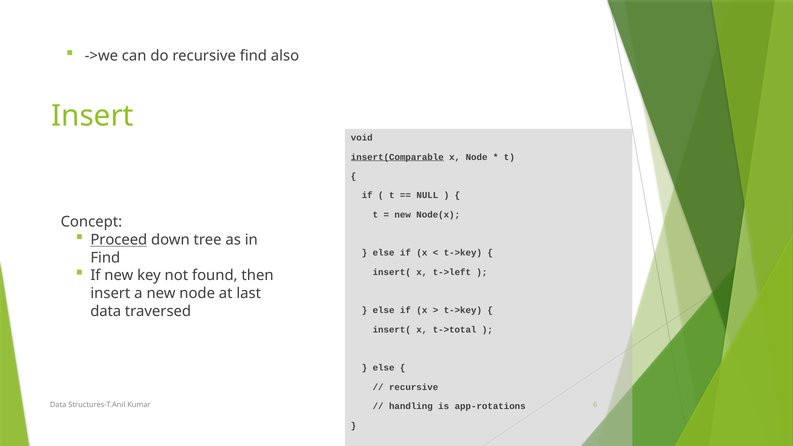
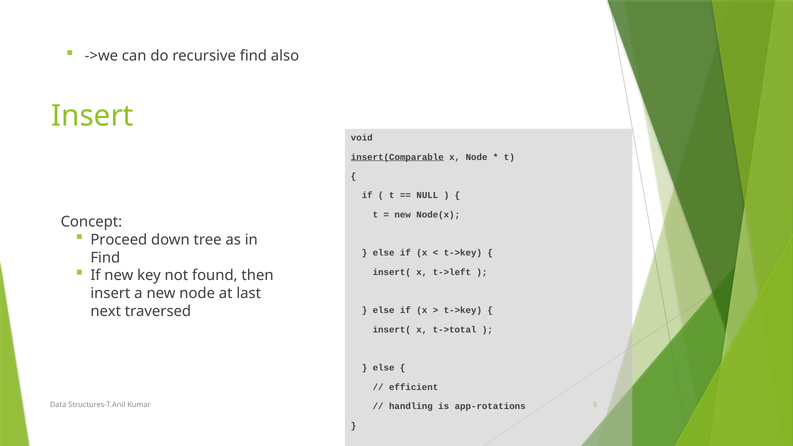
Proceed underline: present -> none
data at (106, 311): data -> next
recursive at (414, 387): recursive -> efficient
